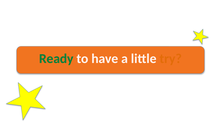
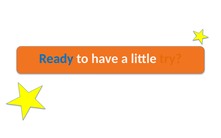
Ready colour: green -> blue
